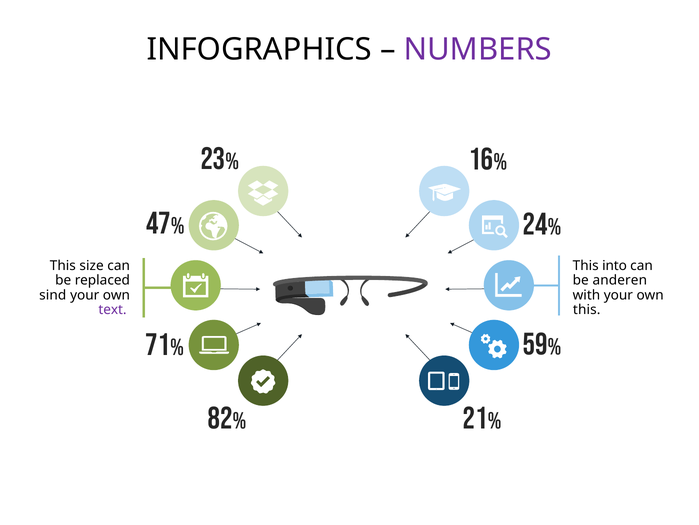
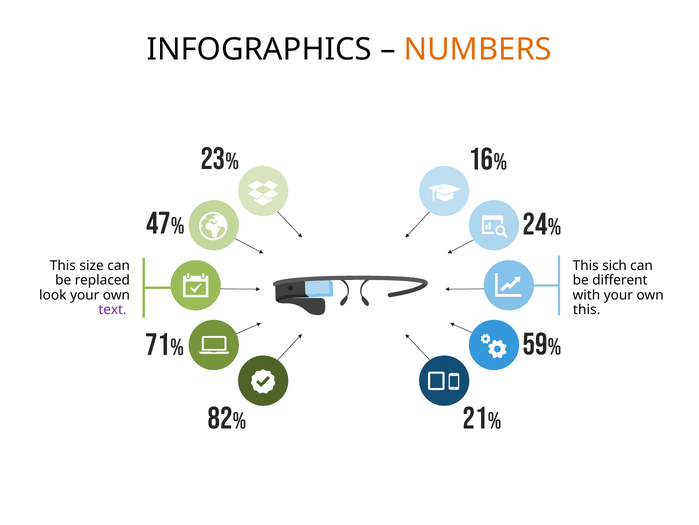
NUMBERS colour: purple -> orange
into: into -> sich
anderen: anderen -> different
sind: sind -> look
